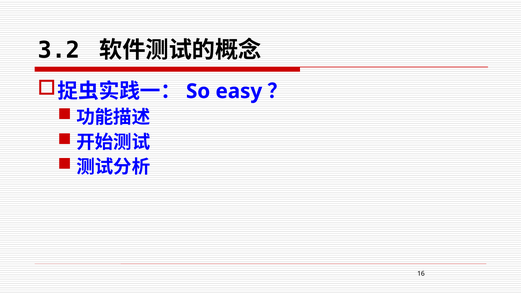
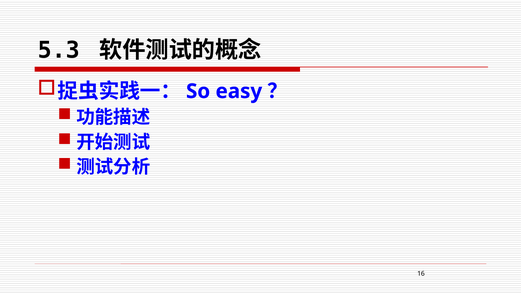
3.2: 3.2 -> 5.3
